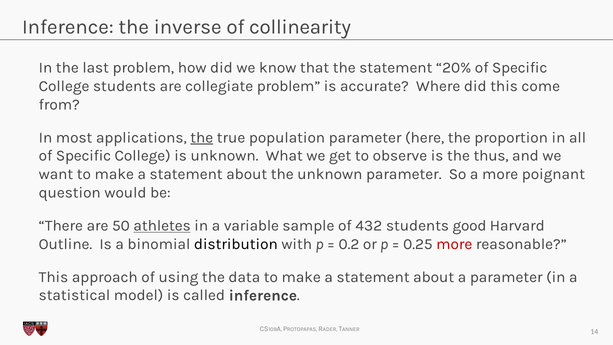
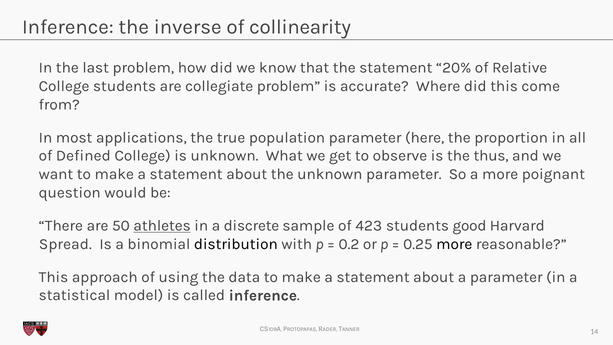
20% of Specific: Specific -> Relative
the at (202, 137) underline: present -> none
Specific at (83, 156): Specific -> Defined
variable: variable -> discrete
432: 432 -> 423
Outline: Outline -> Spread
more at (454, 244) colour: red -> black
